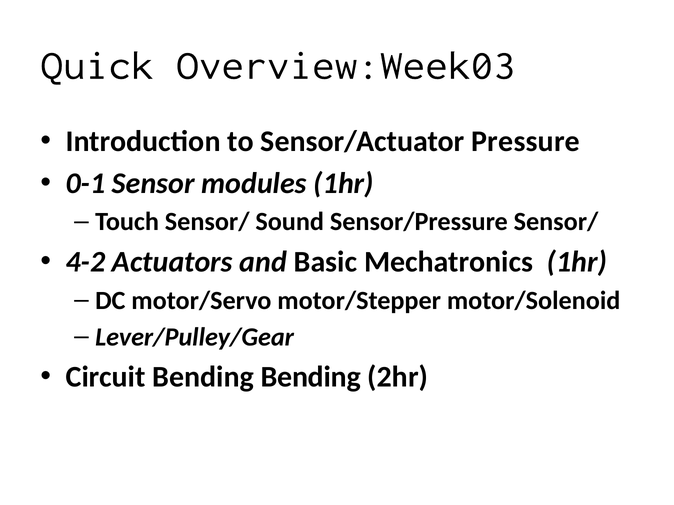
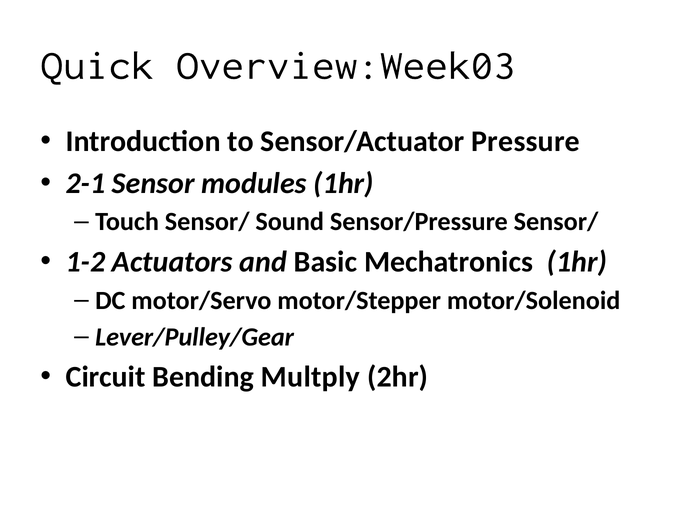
0-1: 0-1 -> 2-1
4-2: 4-2 -> 1-2
Bending Bending: Bending -> Multply
